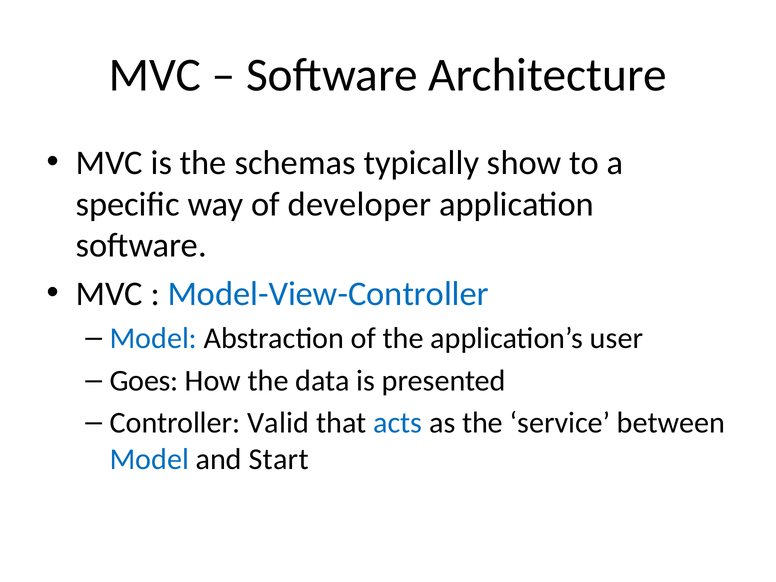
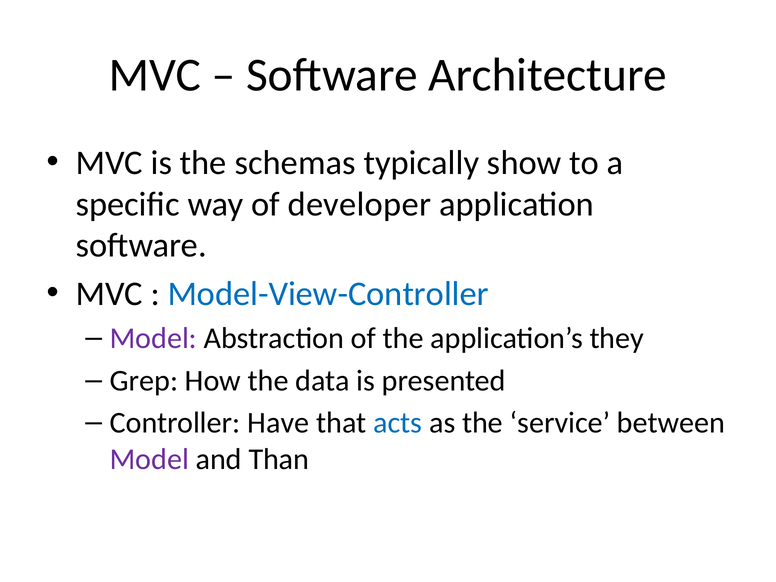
Model at (153, 338) colour: blue -> purple
user: user -> they
Goes: Goes -> Grep
Valid: Valid -> Have
Model at (149, 459) colour: blue -> purple
Start: Start -> Than
